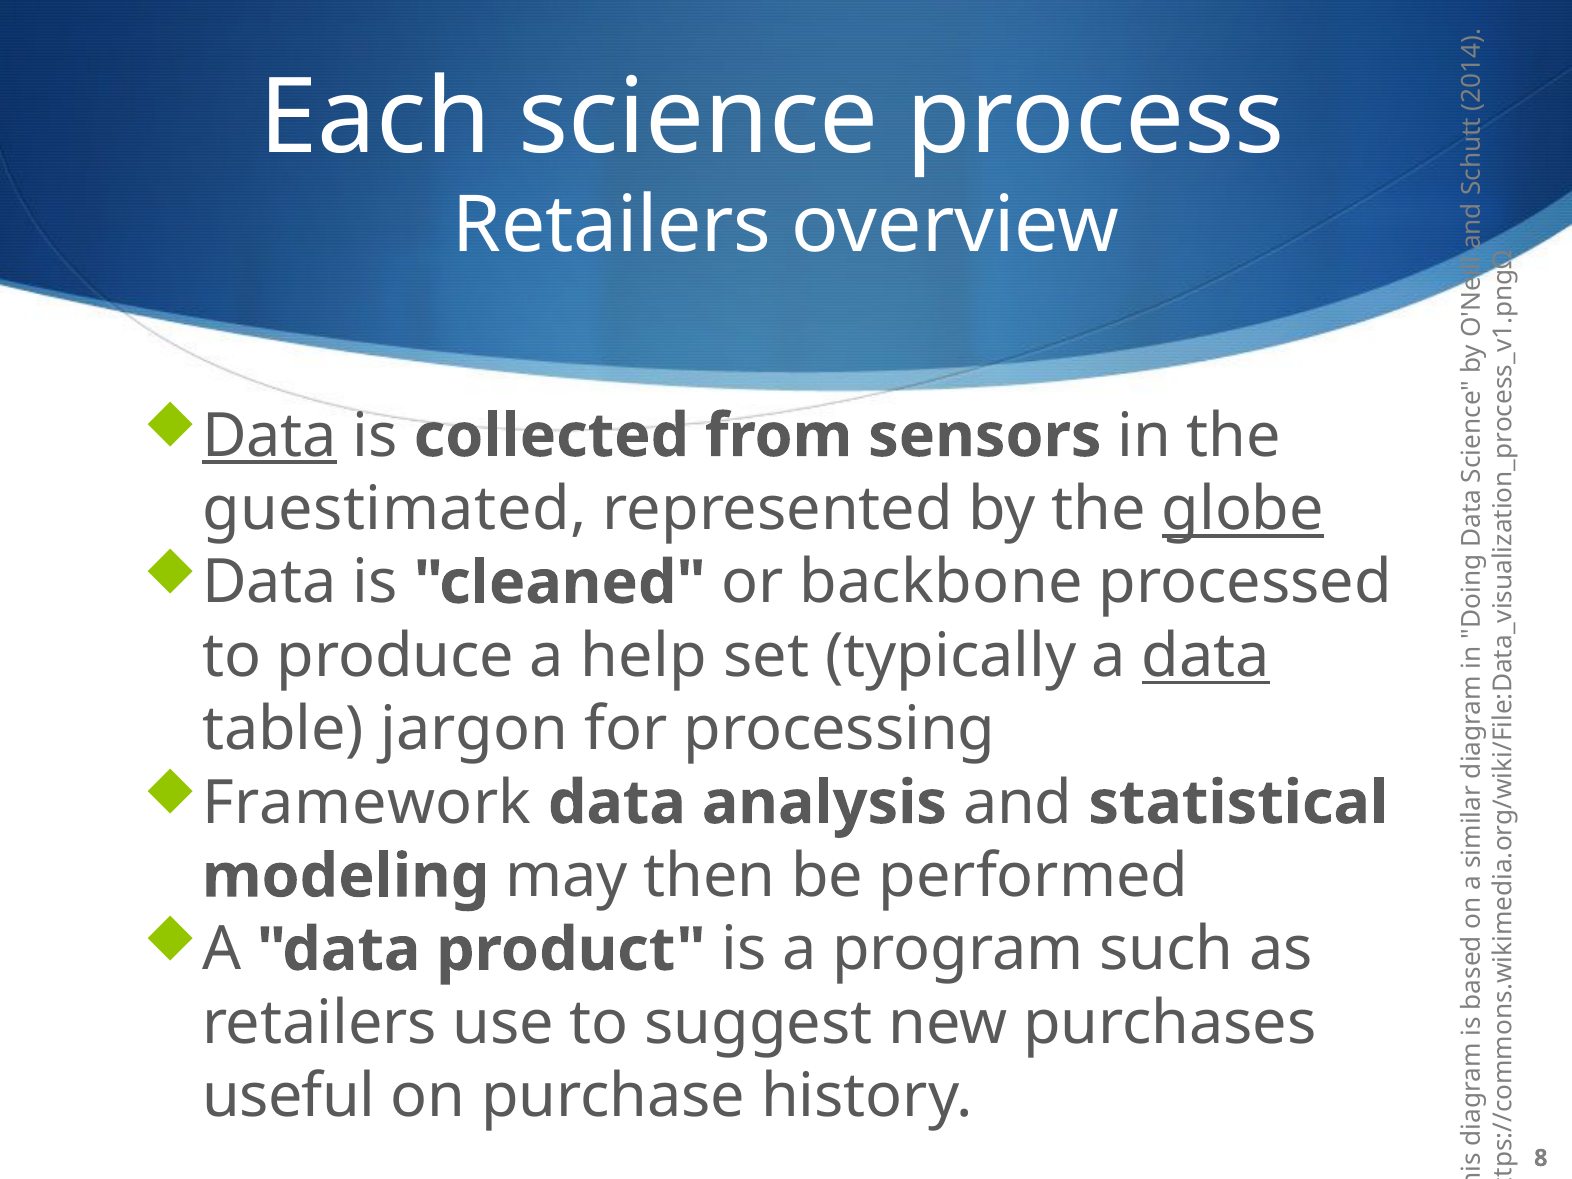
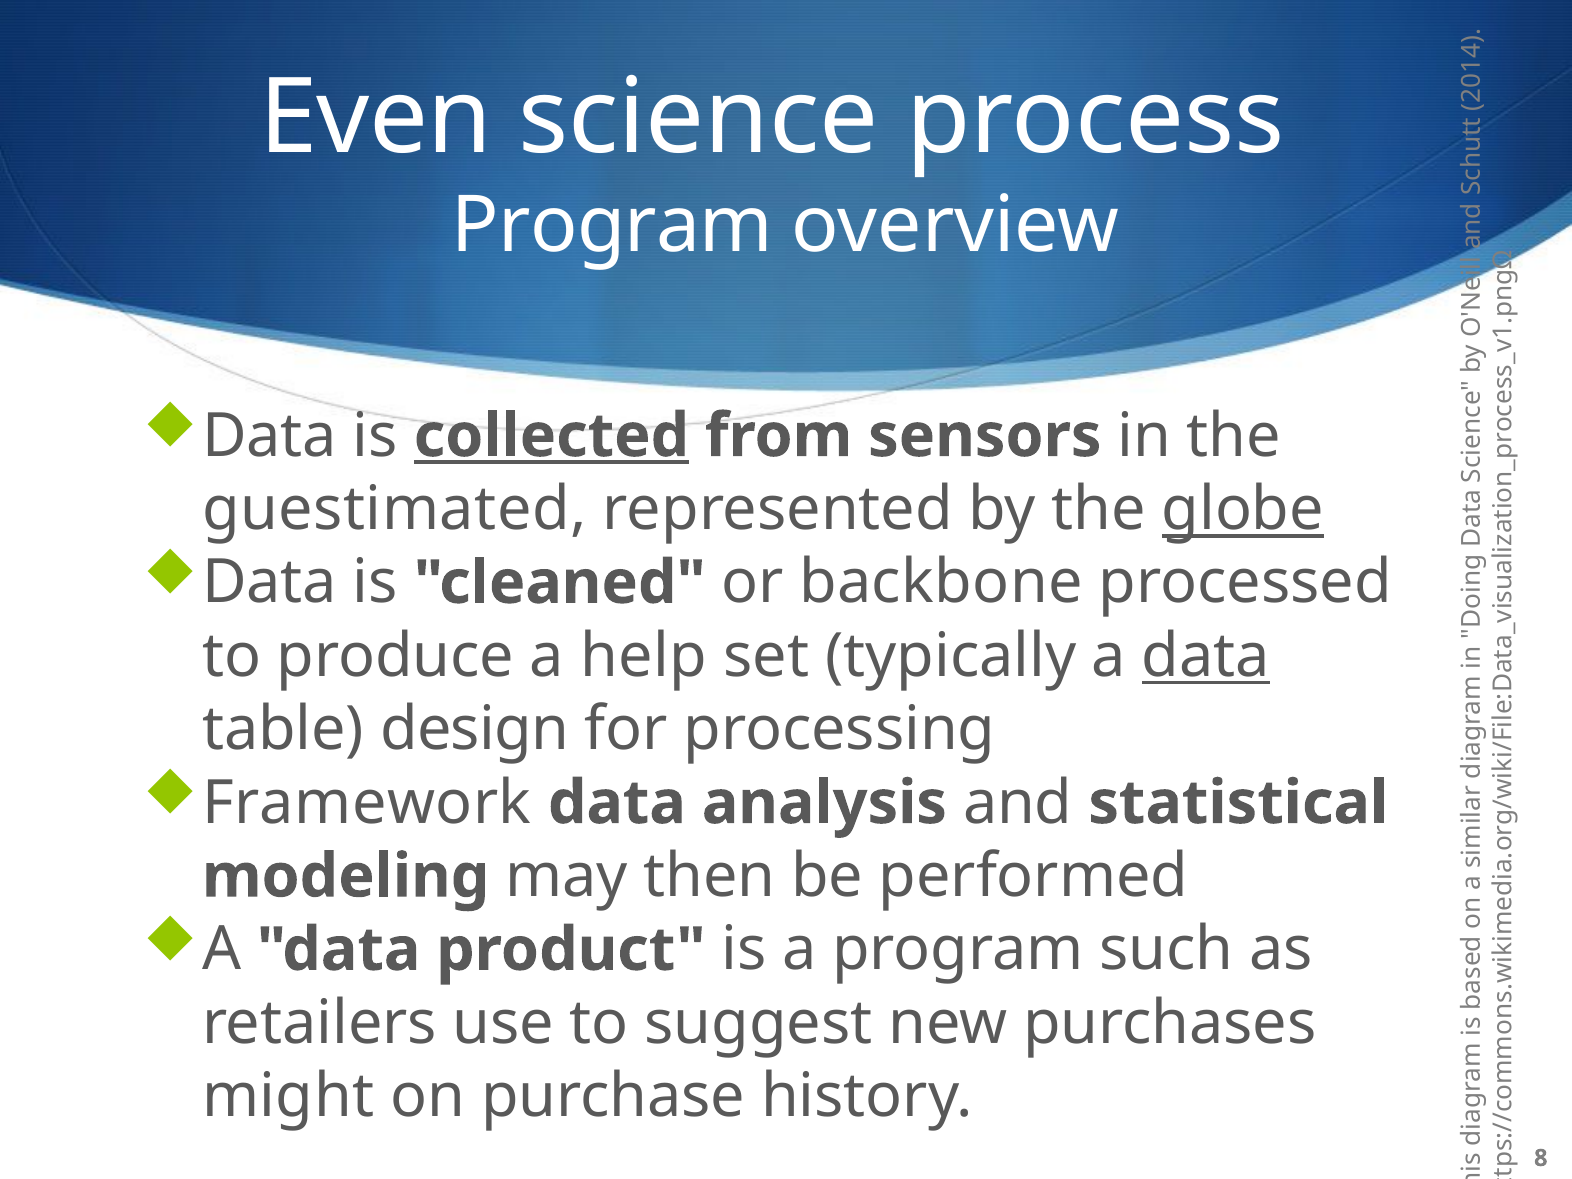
Each: Each -> Even
Retailers at (612, 226): Retailers -> Program
Data at (270, 436) underline: present -> none
collected underline: none -> present
jargon: jargon -> design
useful: useful -> might
